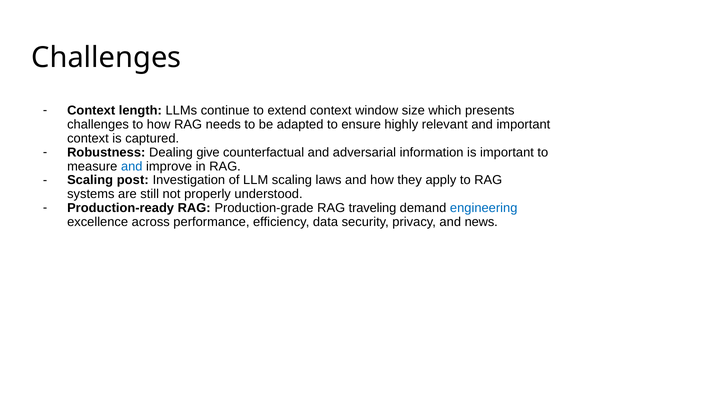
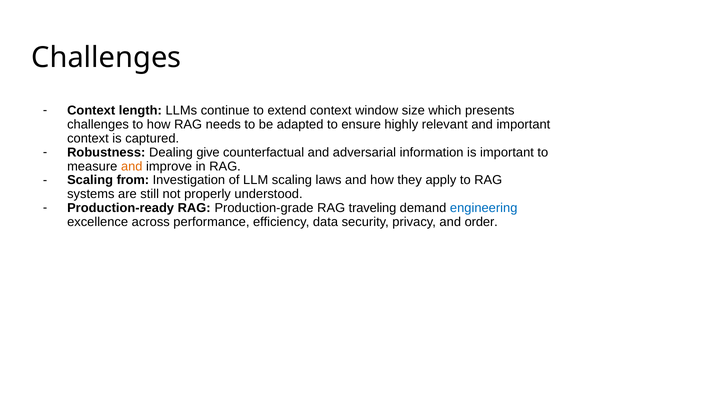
and at (132, 166) colour: blue -> orange
post: post -> from
news: news -> order
